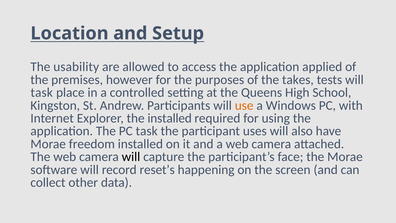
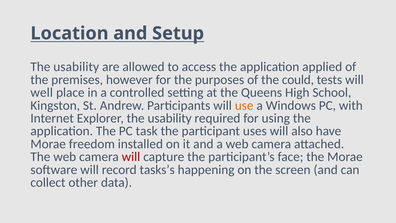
takes: takes -> could
task at (42, 92): task -> well
Explorer the installed: installed -> usability
will at (131, 157) colour: black -> red
reset’s: reset’s -> tasks’s
